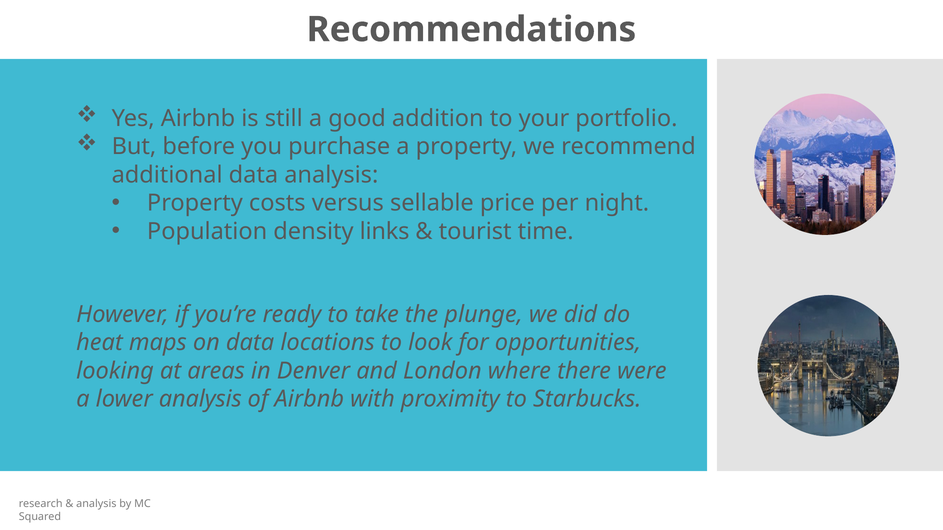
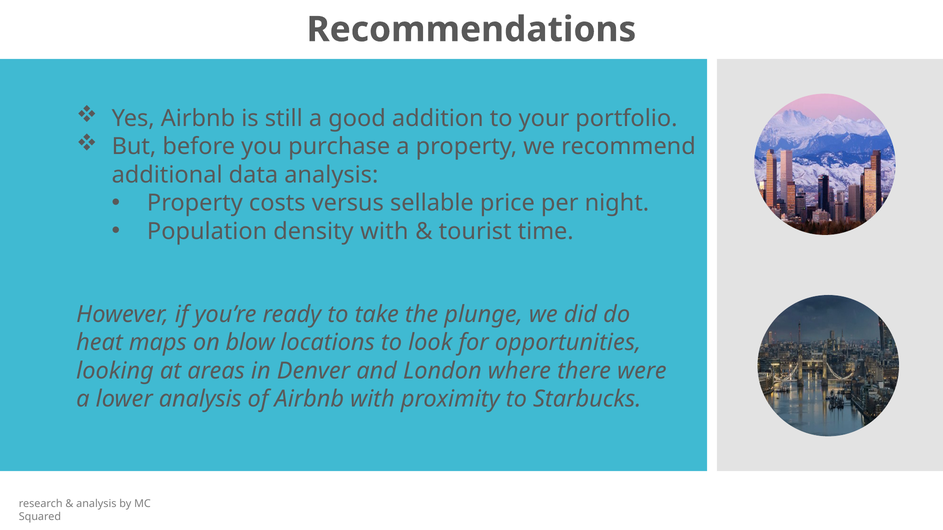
density links: links -> with
on data: data -> blow
